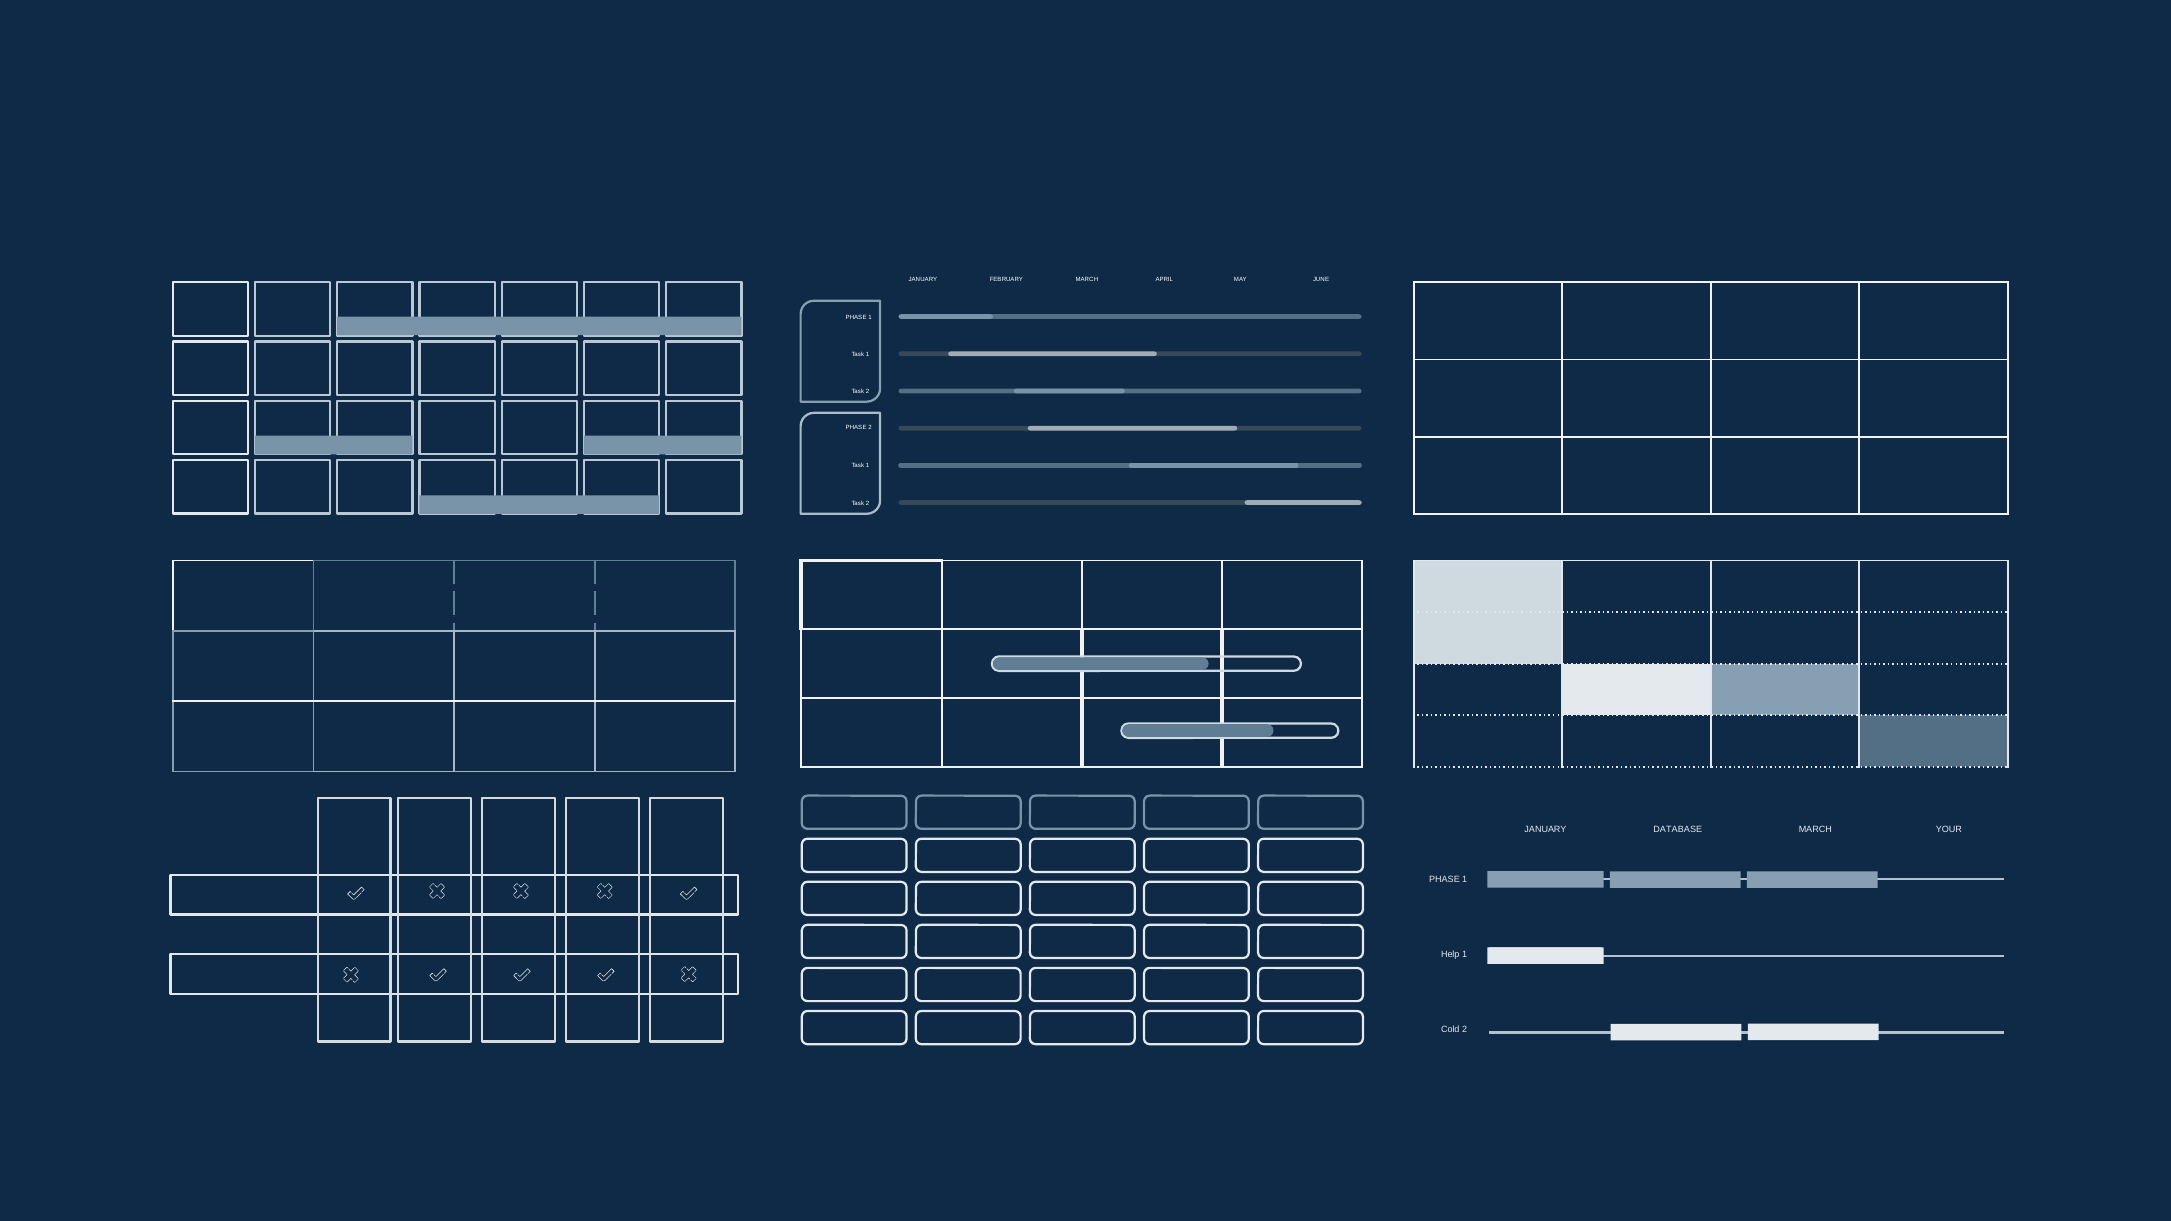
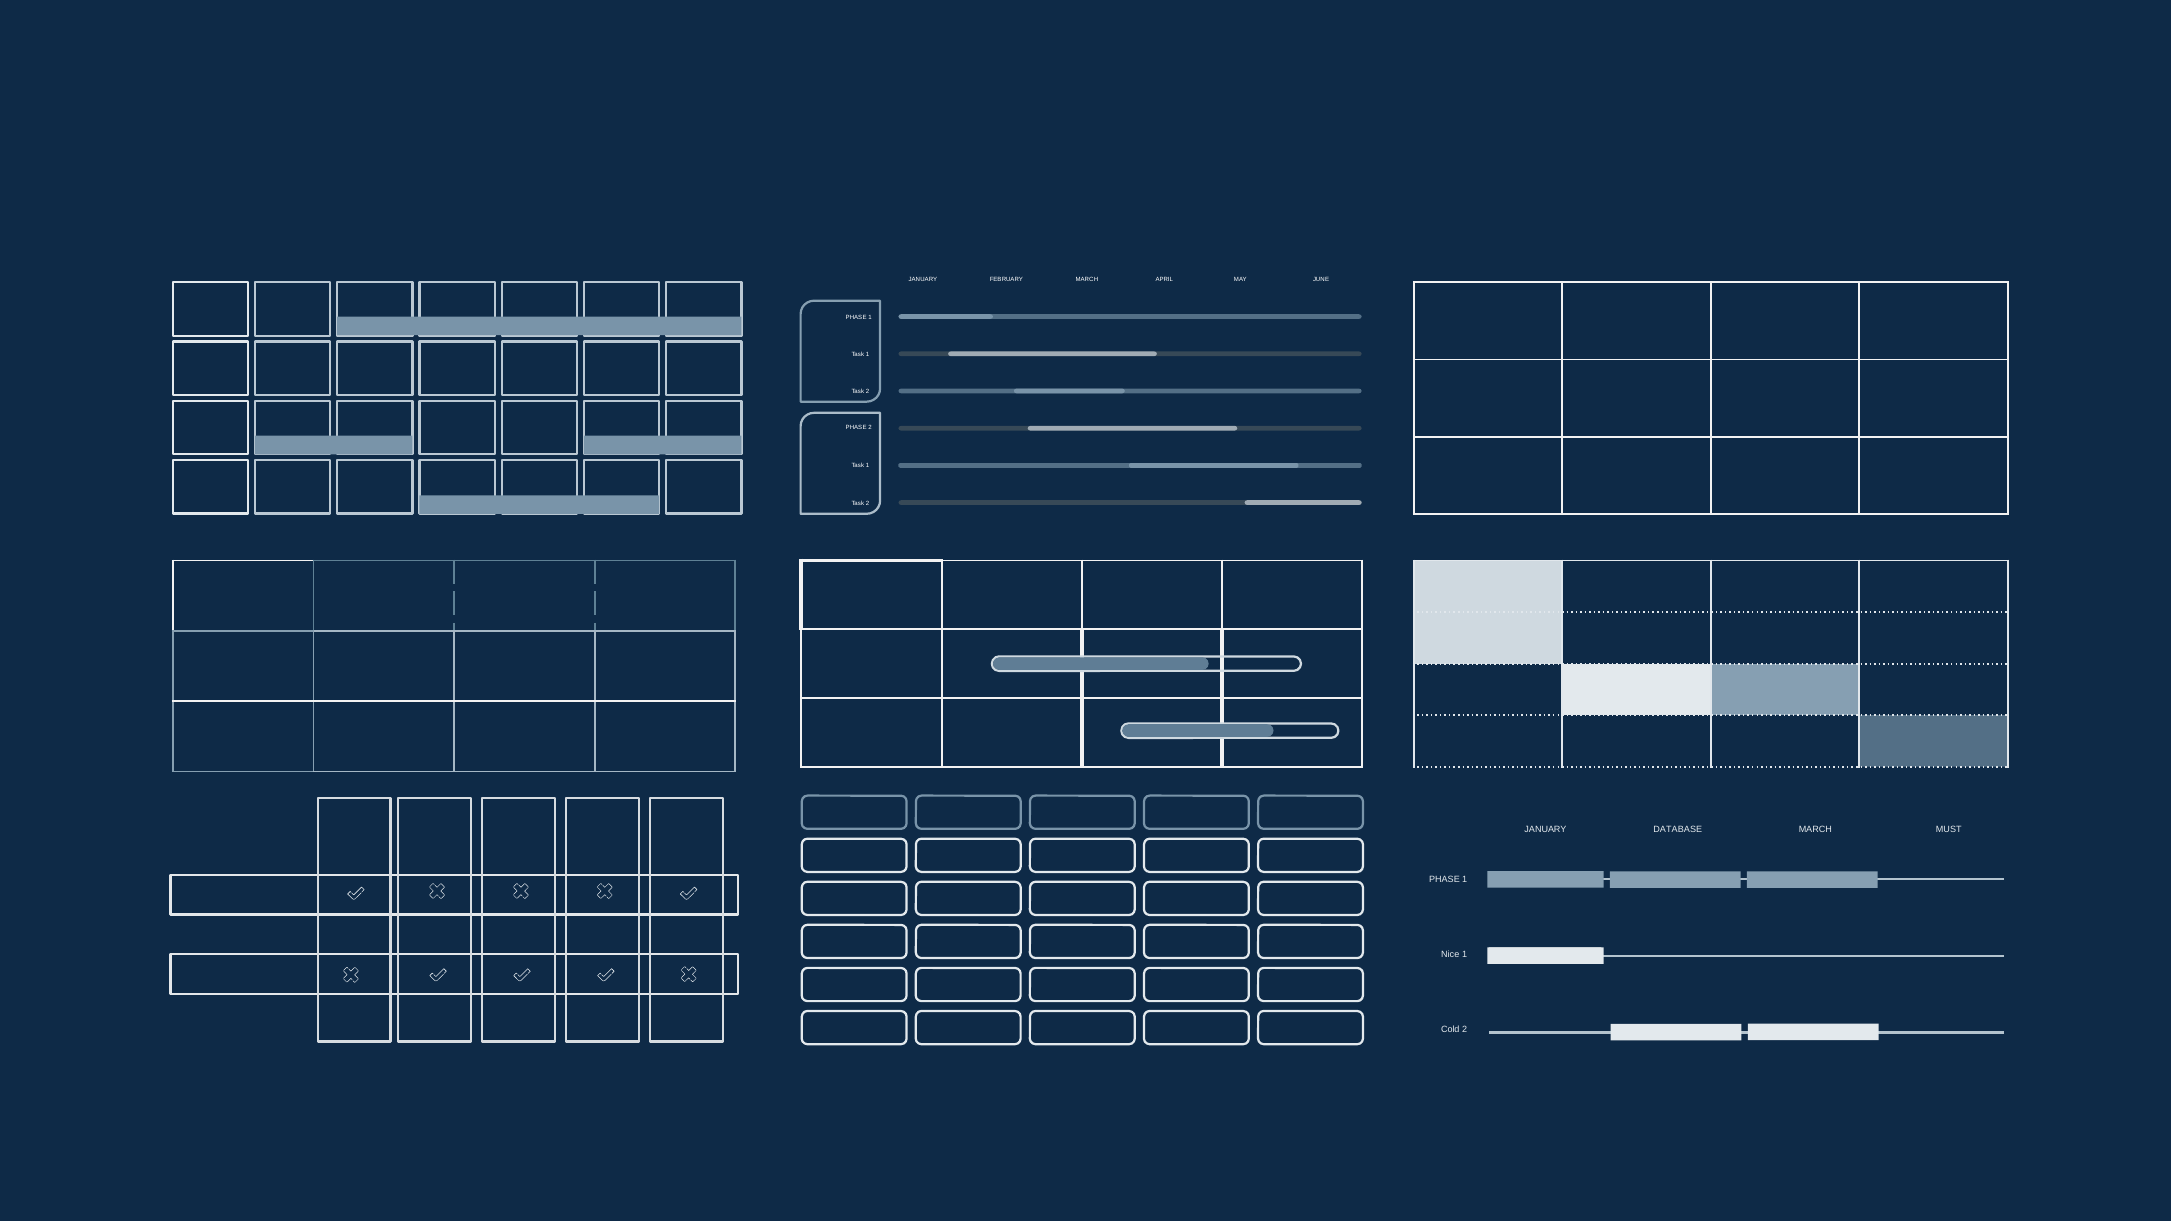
YOUR: YOUR -> MUST
Help: Help -> Nice
